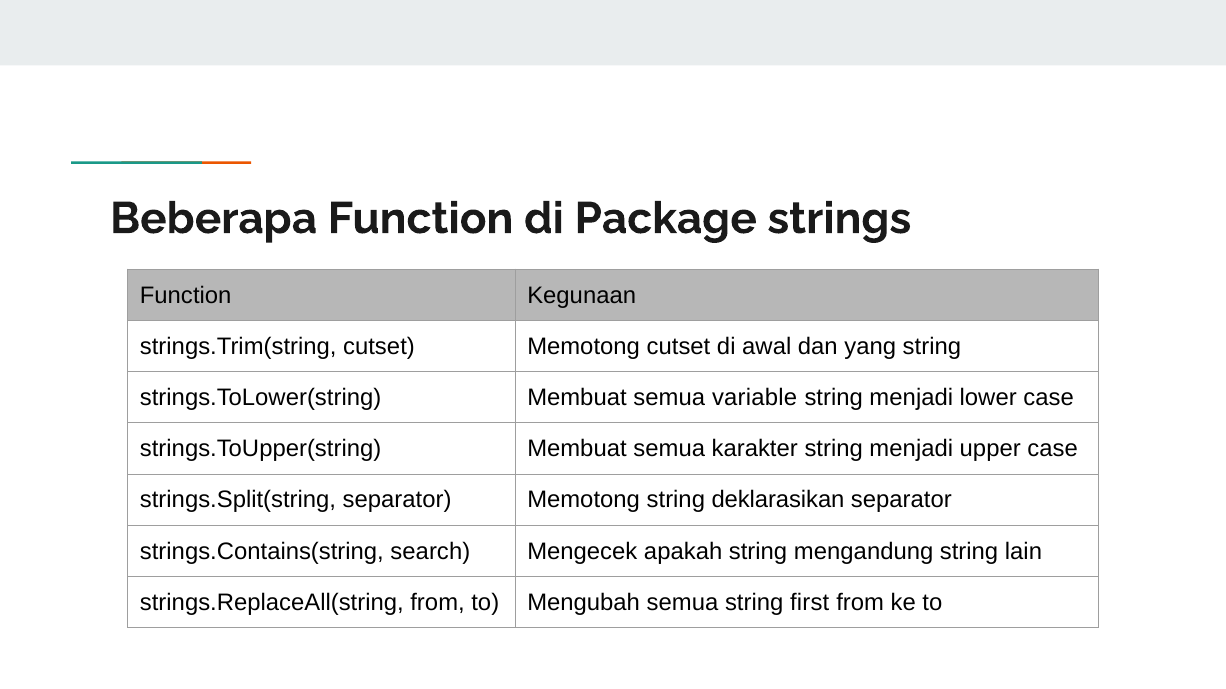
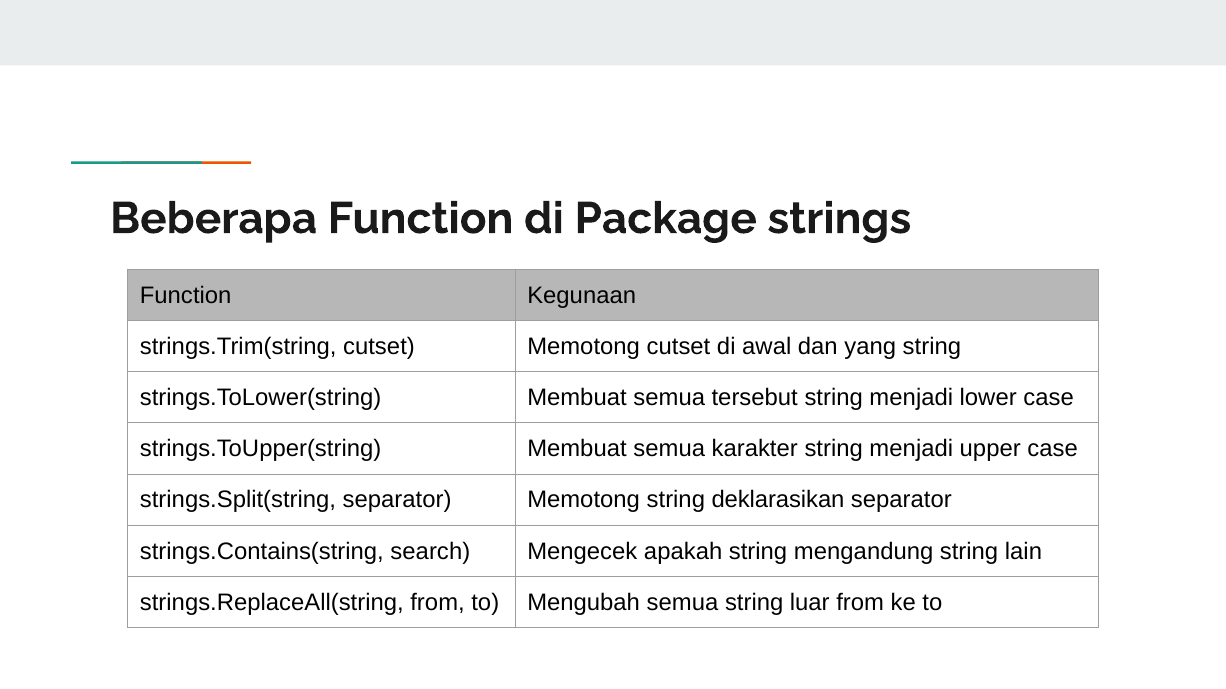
variable: variable -> tersebut
first: first -> luar
